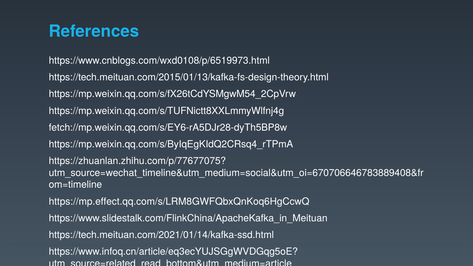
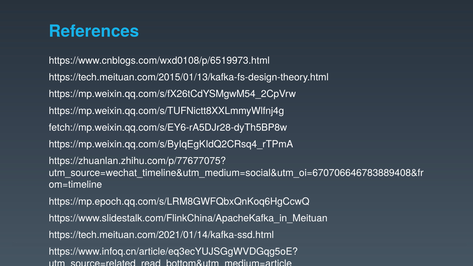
https://mp.effect.qq.com/s/LRM8GWFQbxQnKoq6HgCcwQ: https://mp.effect.qq.com/s/LRM8GWFQbxQnKoq6HgCcwQ -> https://mp.epoch.qq.com/s/LRM8GWFQbxQnKoq6HgCcwQ
